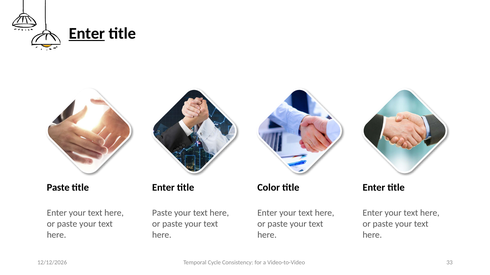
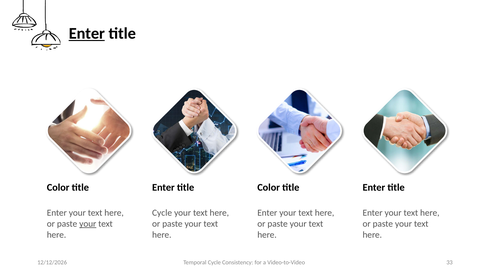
Paste at (58, 188): Paste -> Color
Paste at (162, 213): Paste -> Cycle
your at (88, 224) underline: none -> present
